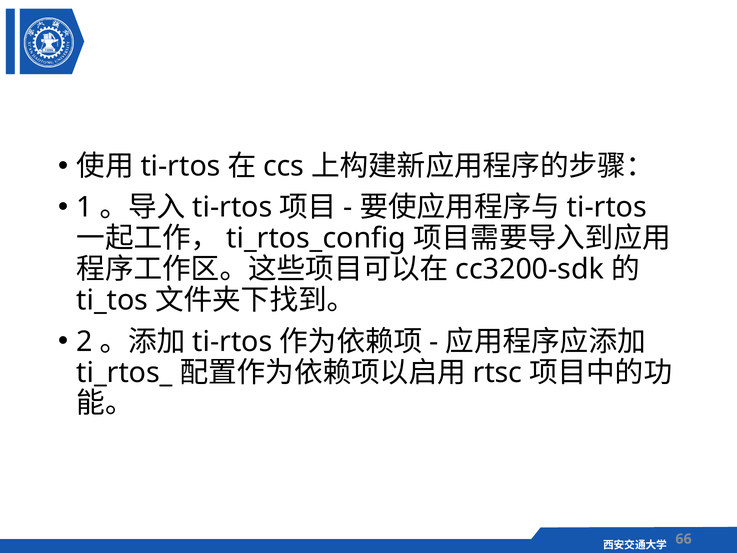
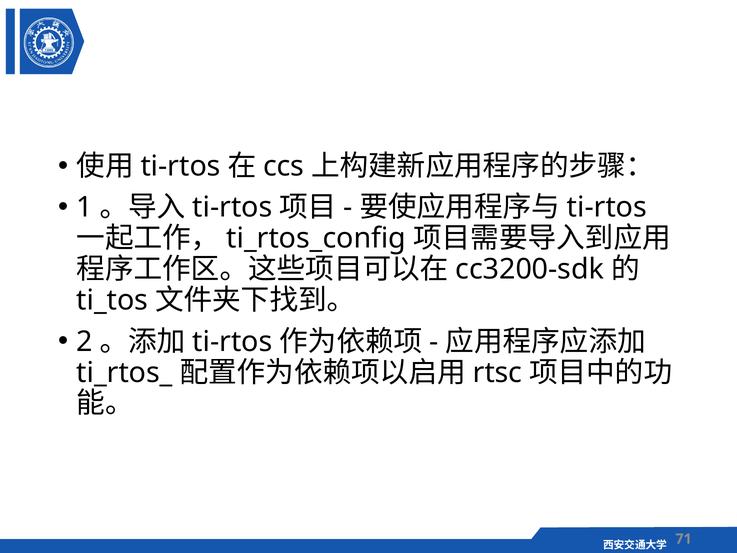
66: 66 -> 71
